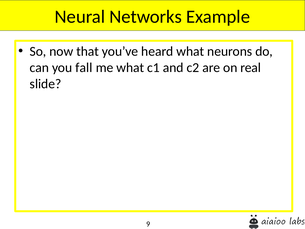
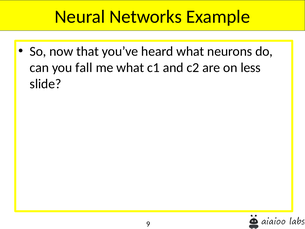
real: real -> less
